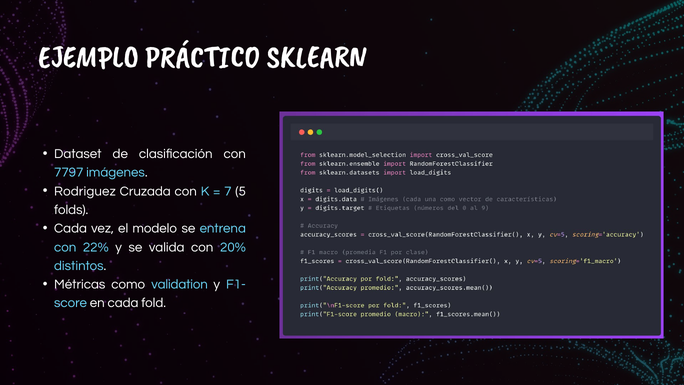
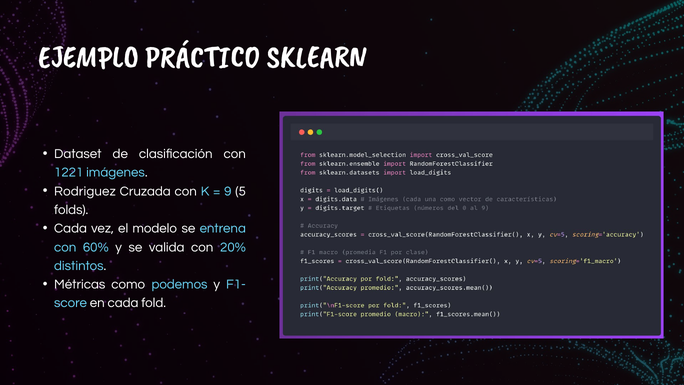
7797: 7797 -> 1221
7: 7 -> 9
22%: 22% -> 60%
validation: validation -> podemos
